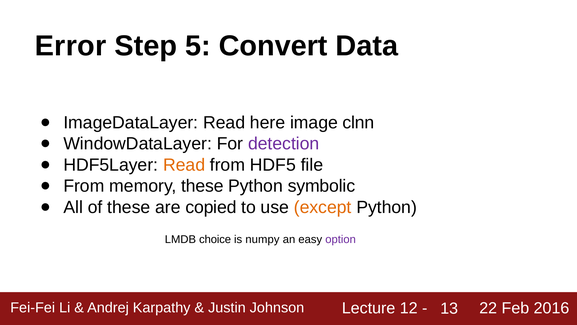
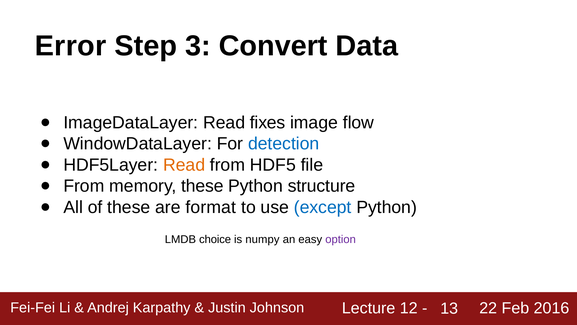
5: 5 -> 3
here: here -> fixes
clnn: clnn -> flow
detection colour: purple -> blue
symbolic: symbolic -> structure
copied: copied -> format
except colour: orange -> blue
